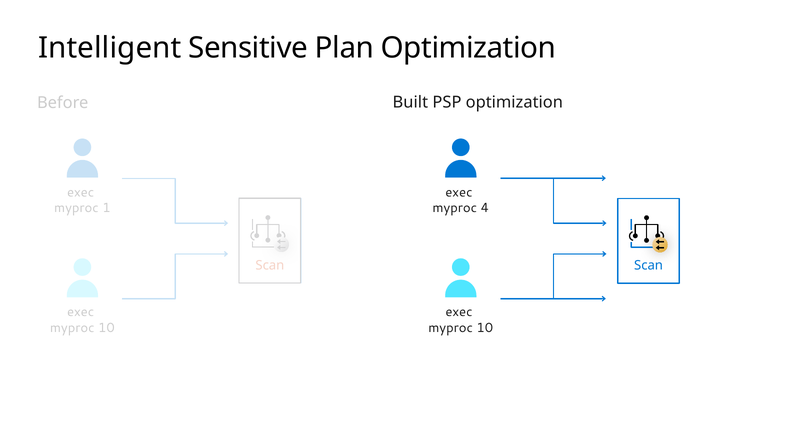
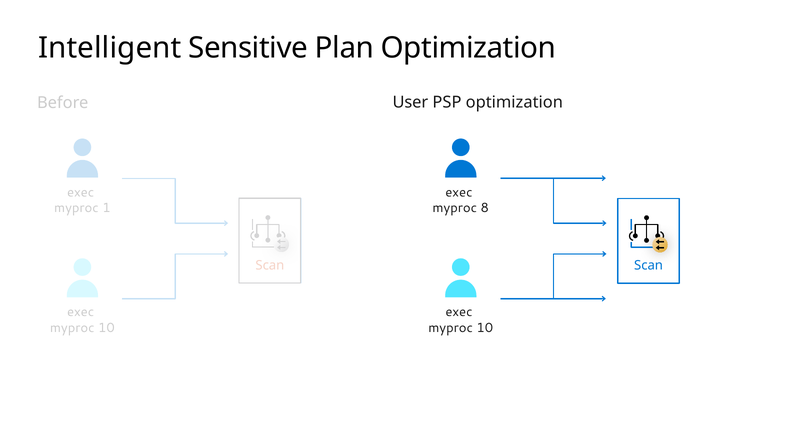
Built: Built -> User
4: 4 -> 8
